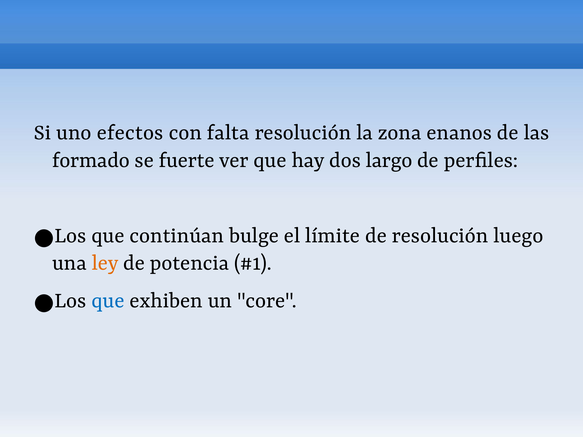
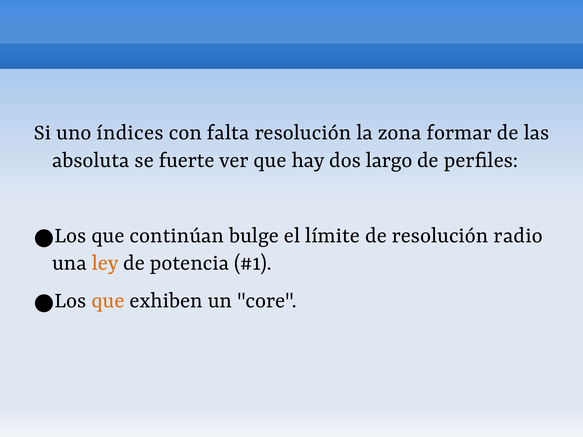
efectos: efectos -> índices
enanos: enanos -> formar
formado: formado -> absoluta
luego: luego -> radio
que at (108, 300) colour: blue -> orange
